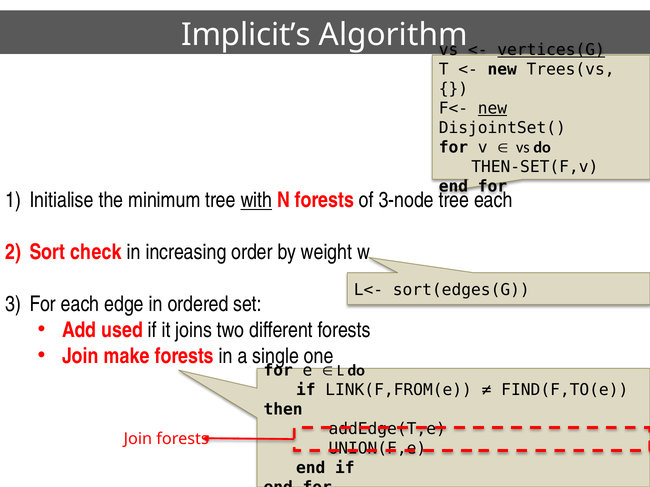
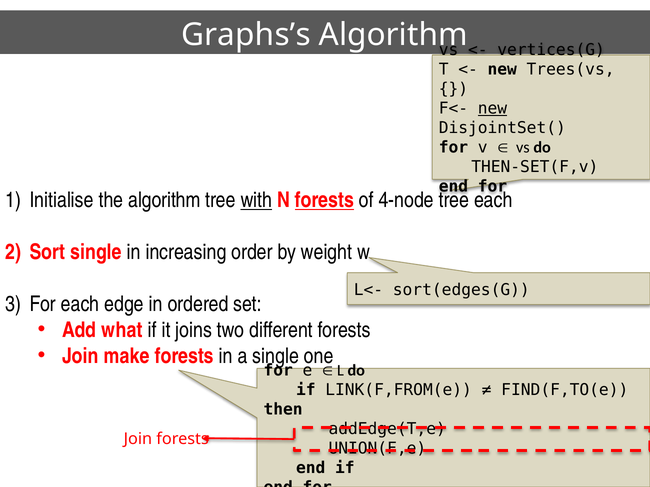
Implicit’s: Implicit’s -> Graphs’s
vertices(G underline: present -> none
the minimum: minimum -> algorithm
forests at (324, 200) underline: none -> present
3-node: 3-node -> 4-node
Sort check: check -> single
used: used -> what
